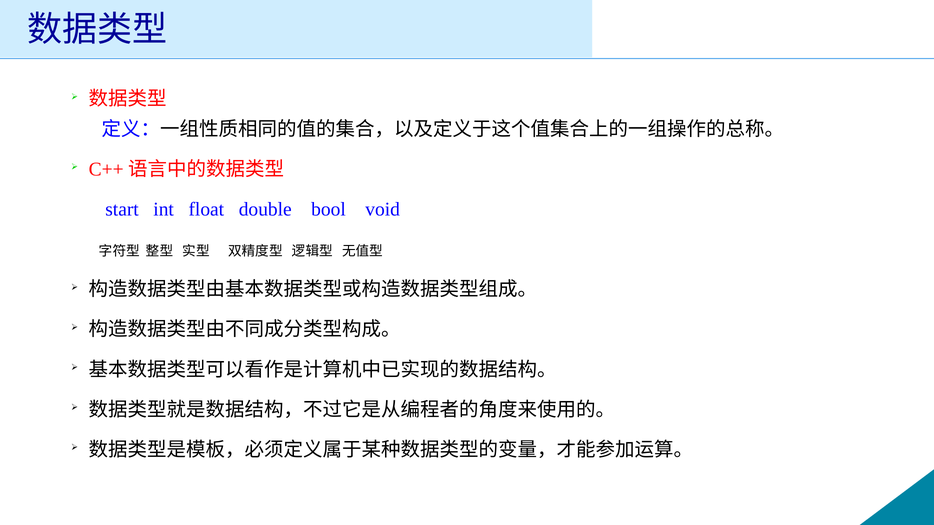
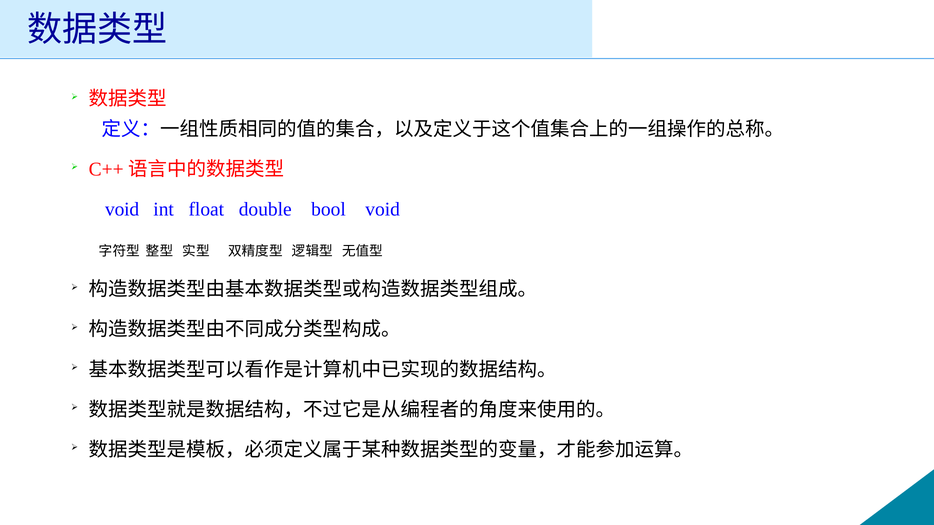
start at (122, 209): start -> void
